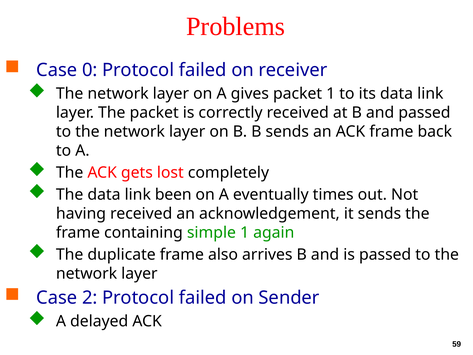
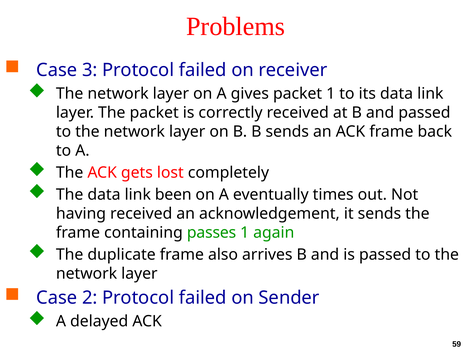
0: 0 -> 3
simple: simple -> passes
